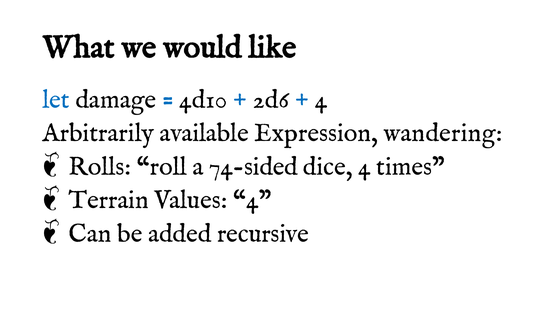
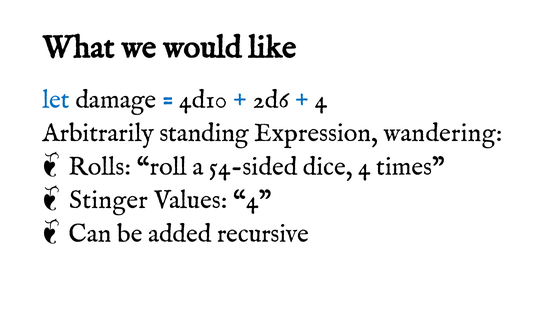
available: available -> standing
74-sided: 74-sided -> 54-sided
Terrain: Terrain -> Stinger
